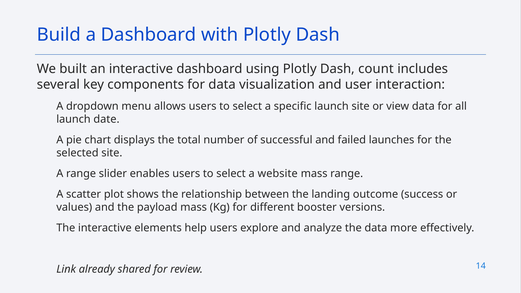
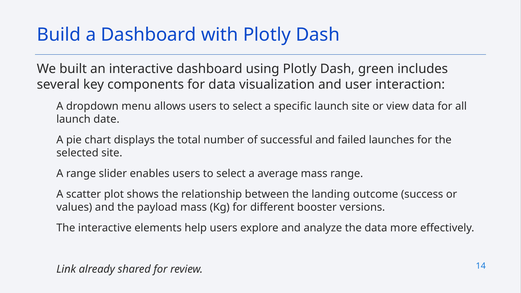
count: count -> green
website: website -> average
